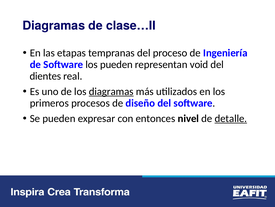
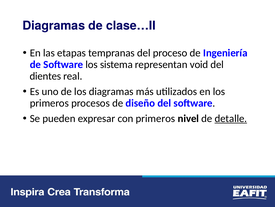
los pueden: pueden -> sistema
diagramas at (111, 91) underline: present -> none
con entonces: entonces -> primeros
